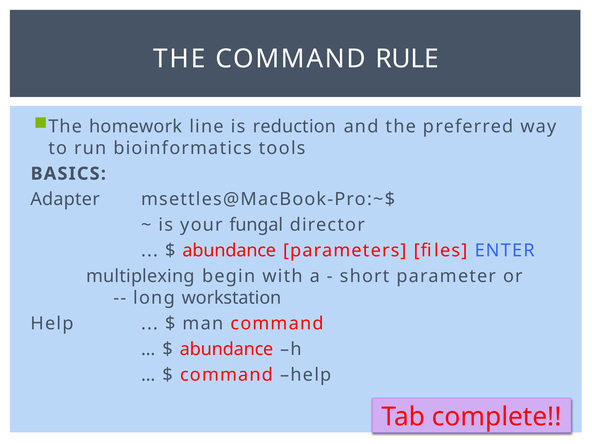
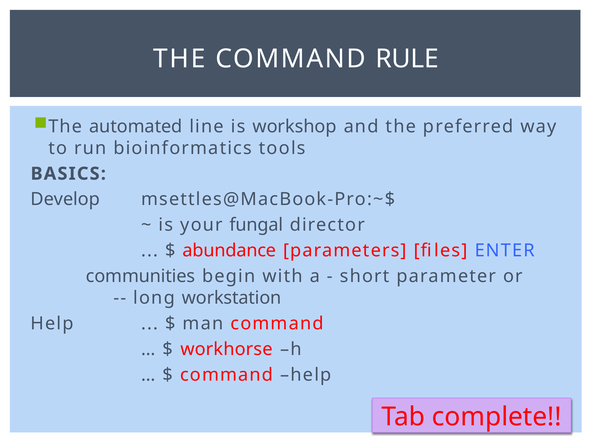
homework: homework -> automated
reduction: reduction -> workshop
Adapter: Adapter -> Develop
multiplexing: multiplexing -> communities
abundance at (227, 349): abundance -> workhorse
